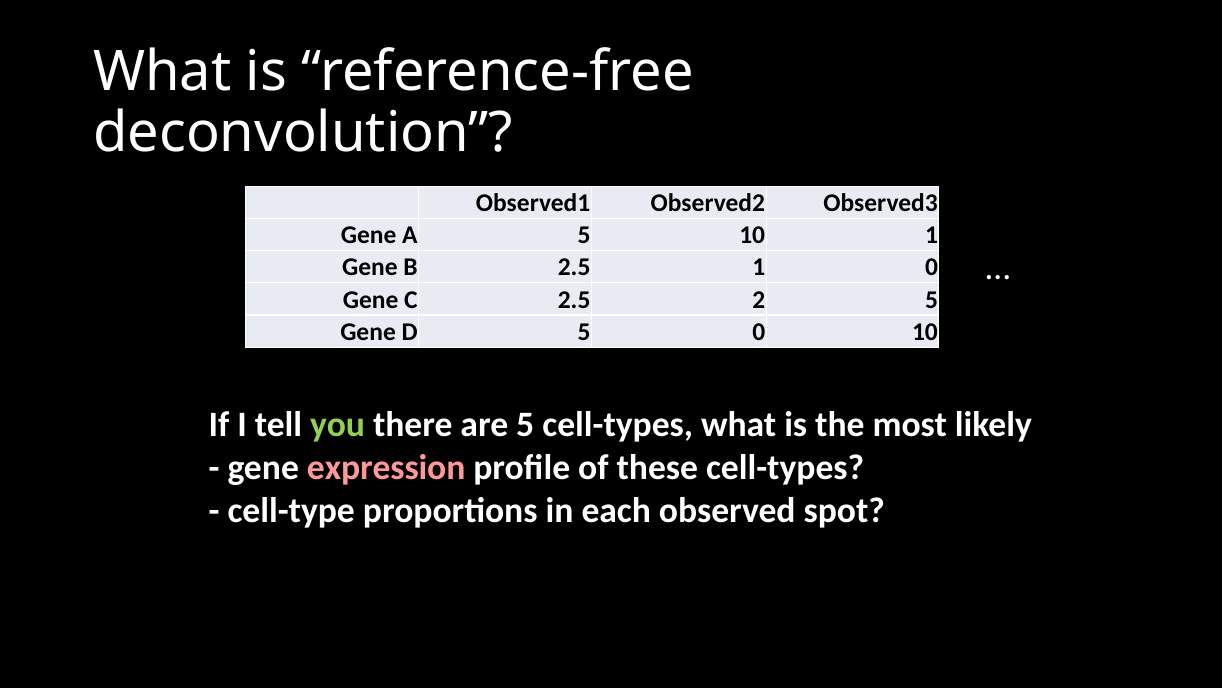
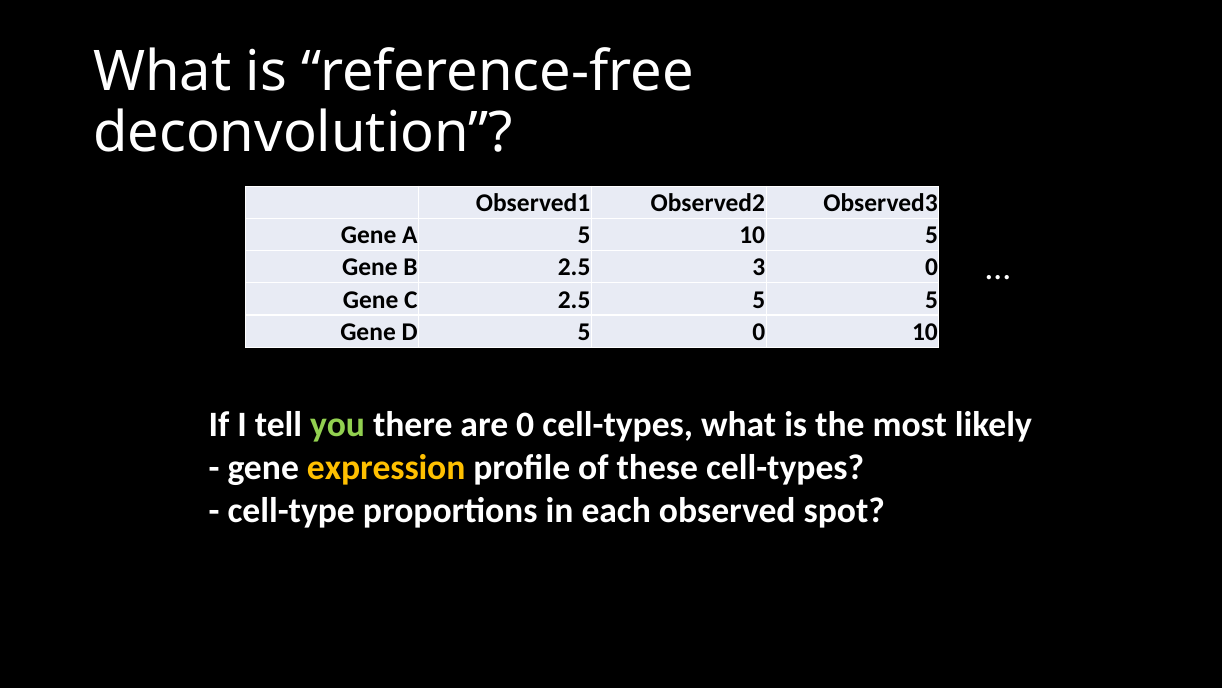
10 1: 1 -> 5
2.5 1: 1 -> 3
2.5 2: 2 -> 5
are 5: 5 -> 0
expression colour: pink -> yellow
